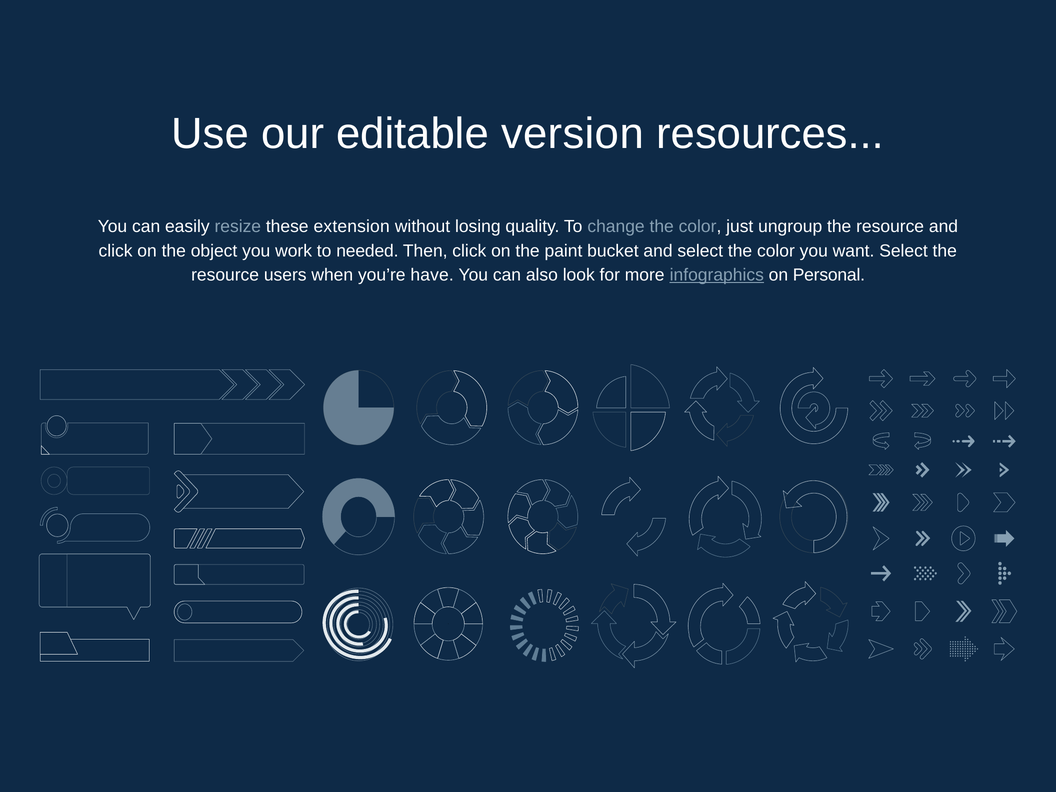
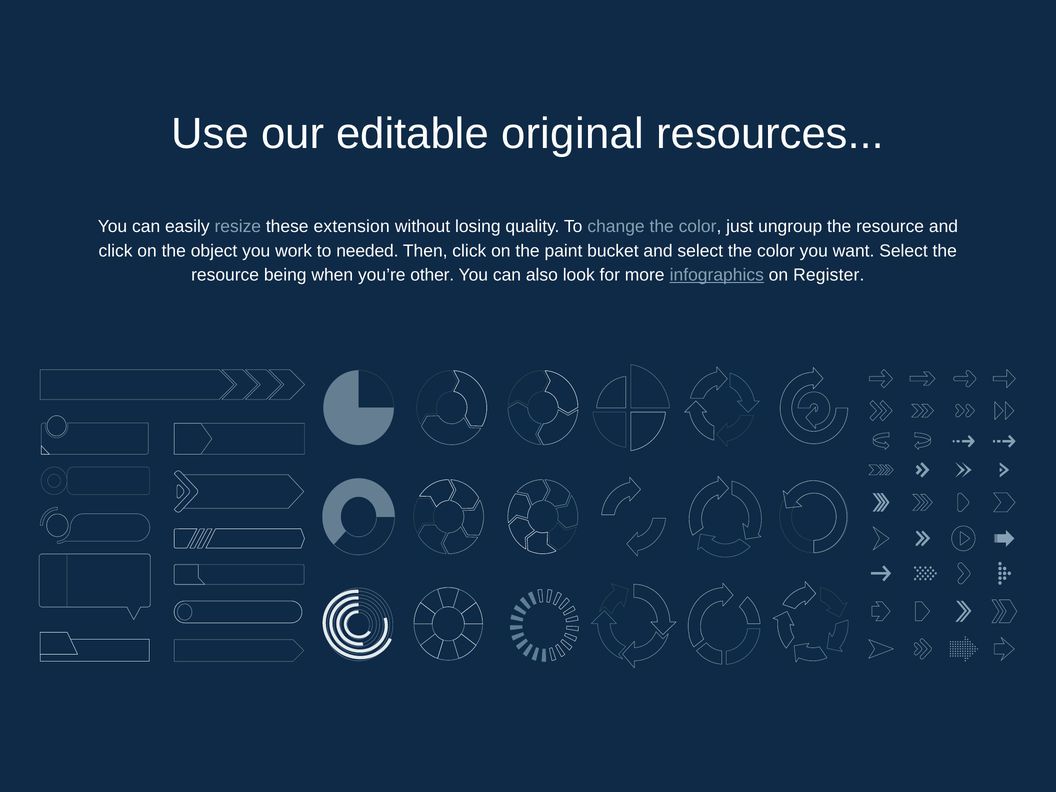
version: version -> original
users: users -> being
have: have -> other
Personal: Personal -> Register
